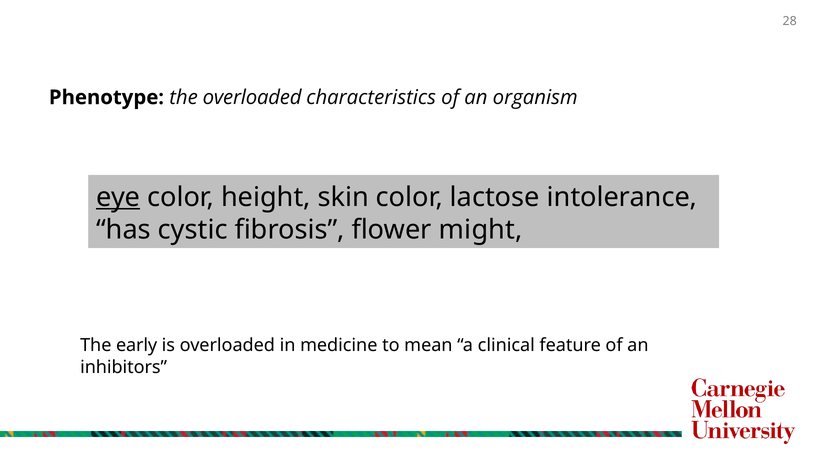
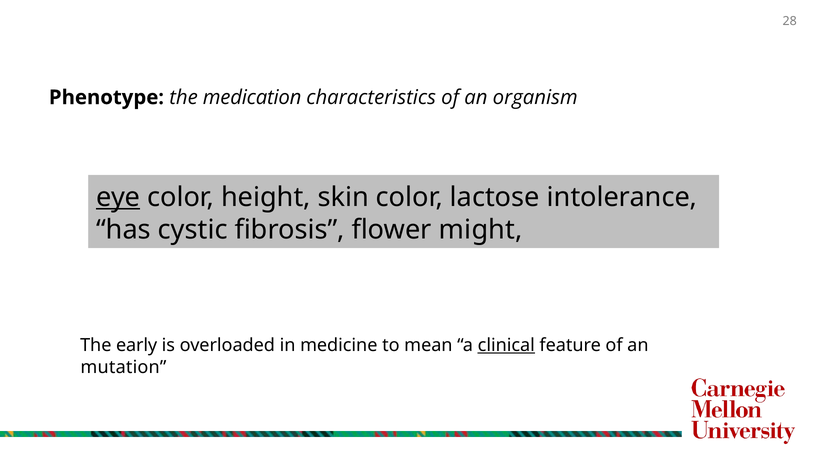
the overloaded: overloaded -> medication
clinical underline: none -> present
inhibitors: inhibitors -> mutation
